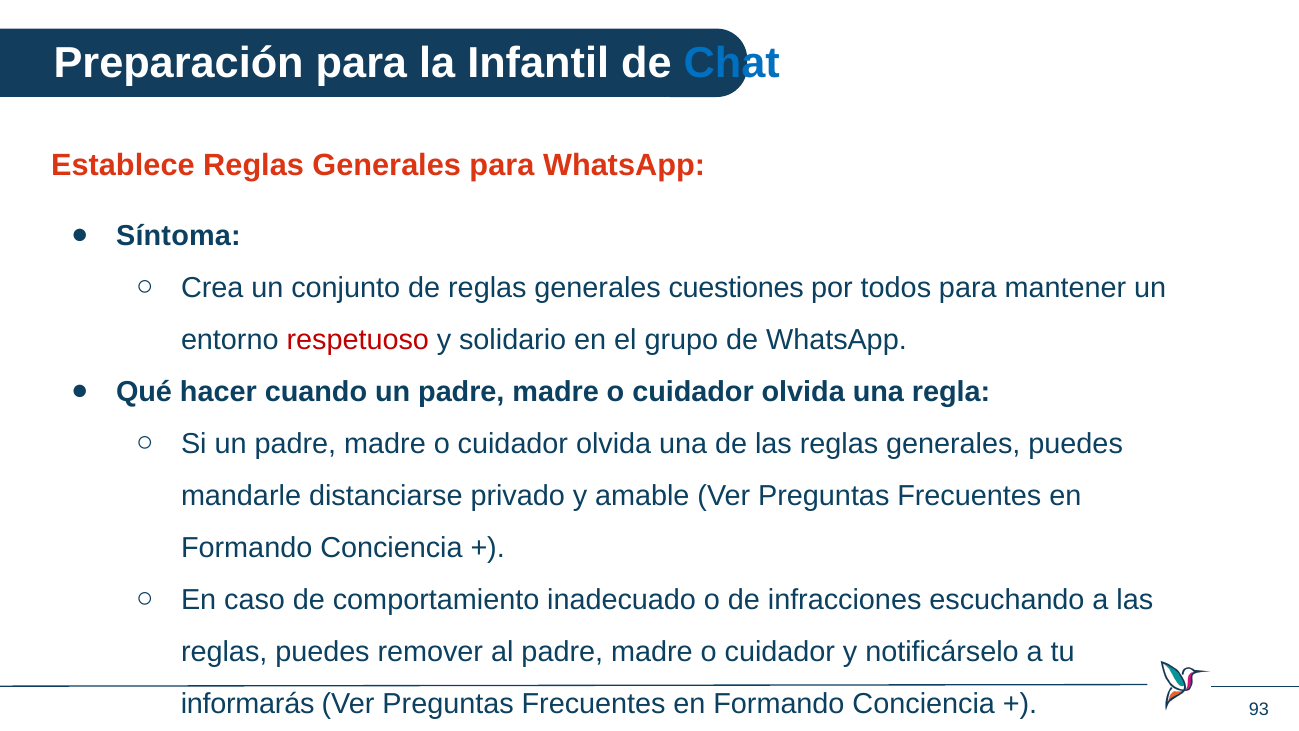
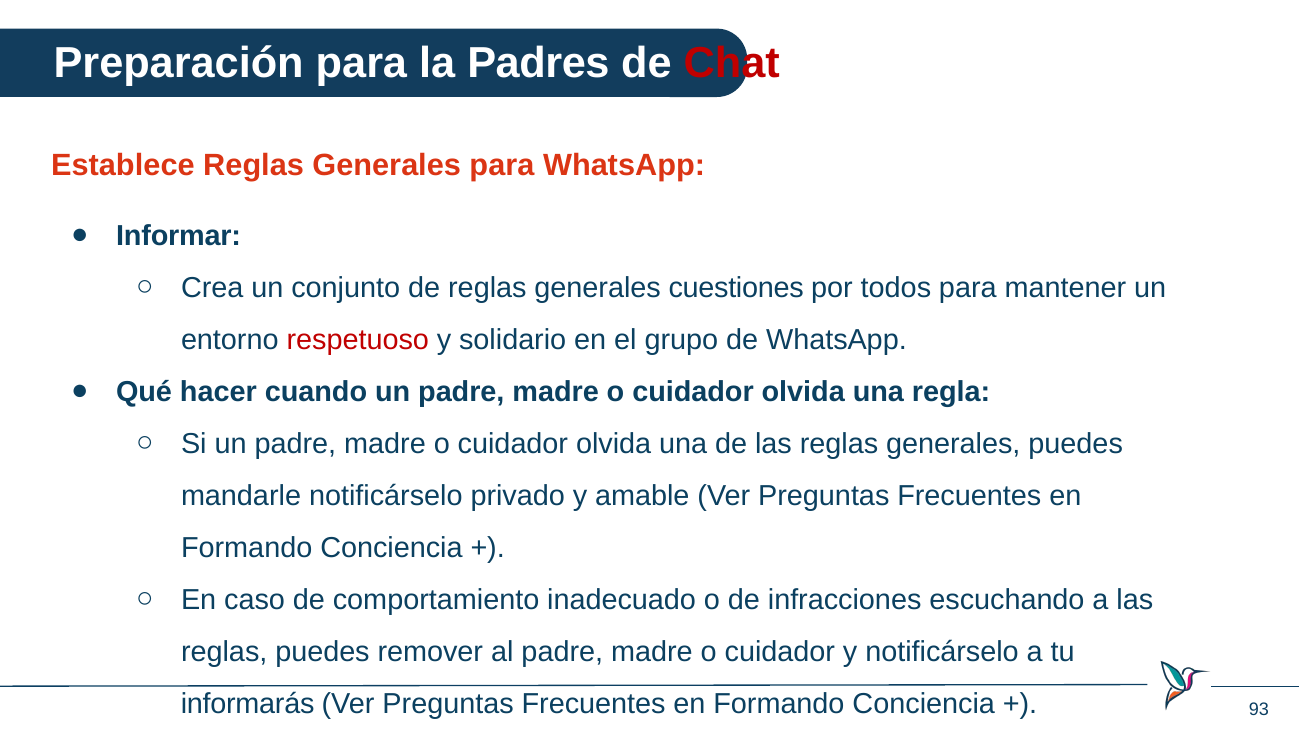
Infantil: Infantil -> Padres
Chat colour: blue -> red
Síntoma: Síntoma -> Informar
mandarle distanciarse: distanciarse -> notificárselo
